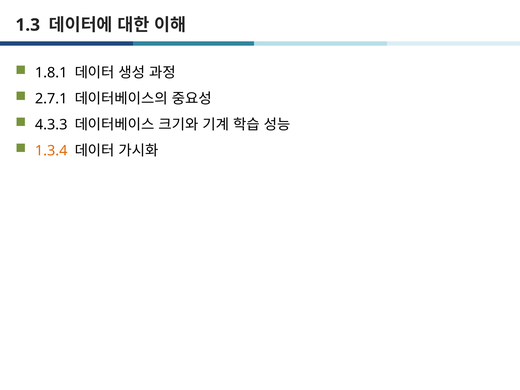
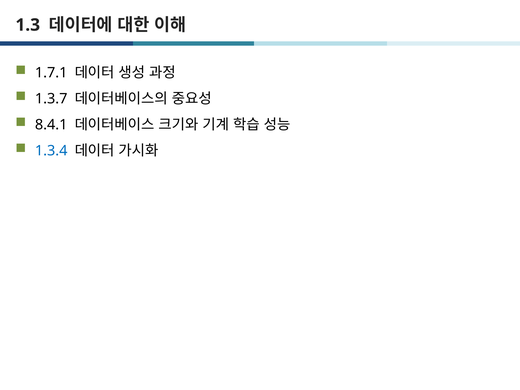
1.8.1: 1.8.1 -> 1.7.1
2.7.1: 2.7.1 -> 1.3.7
4.3.3: 4.3.3 -> 8.4.1
1.3.4 colour: orange -> blue
